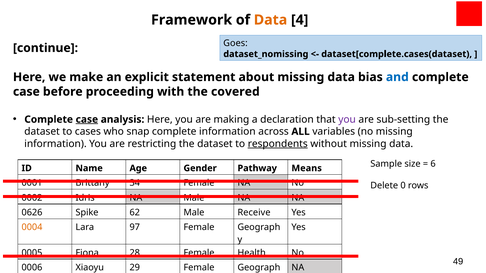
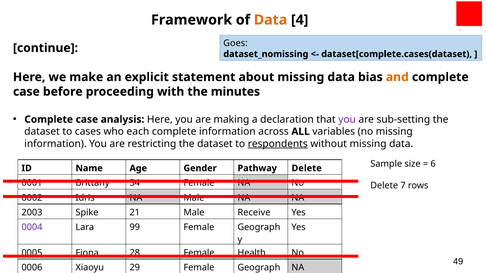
and colour: blue -> orange
covered: covered -> minutes
case at (87, 120) underline: present -> none
snap: snap -> each
Means at (307, 168): Means -> Delete
0: 0 -> 7
0626: 0626 -> 2003
62: 62 -> 21
0004 colour: orange -> purple
97: 97 -> 99
